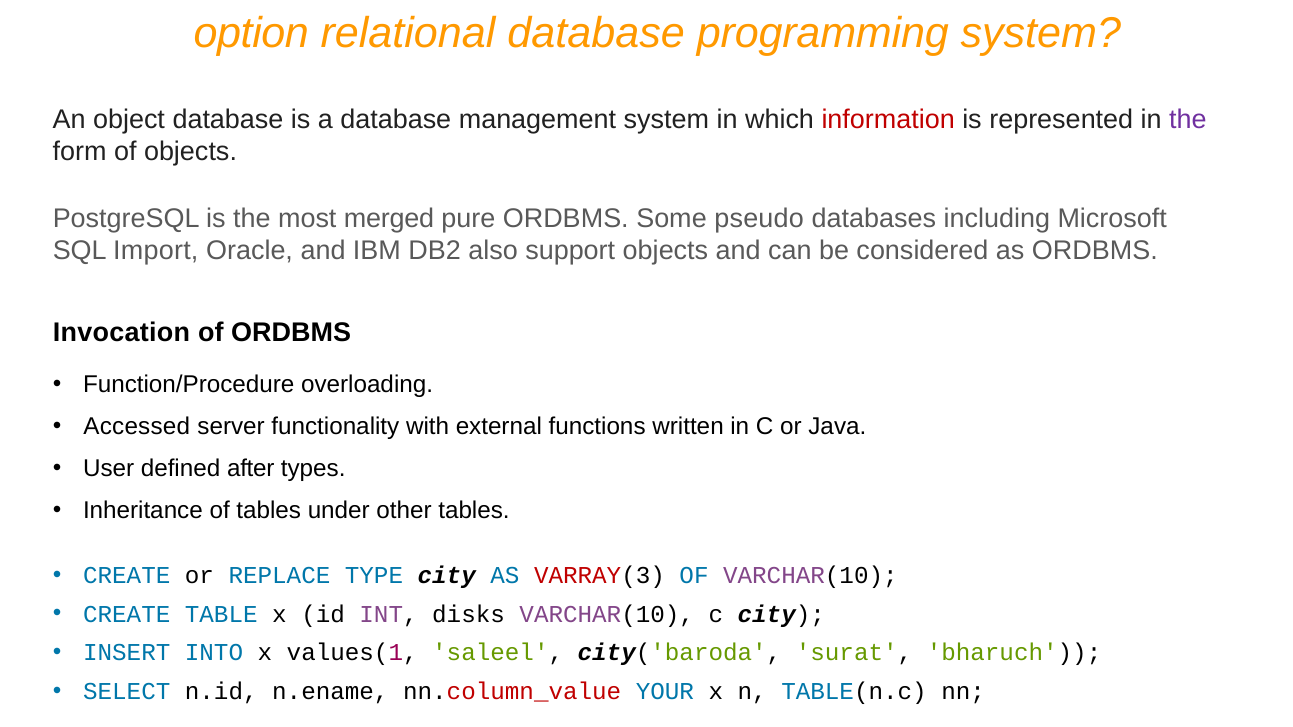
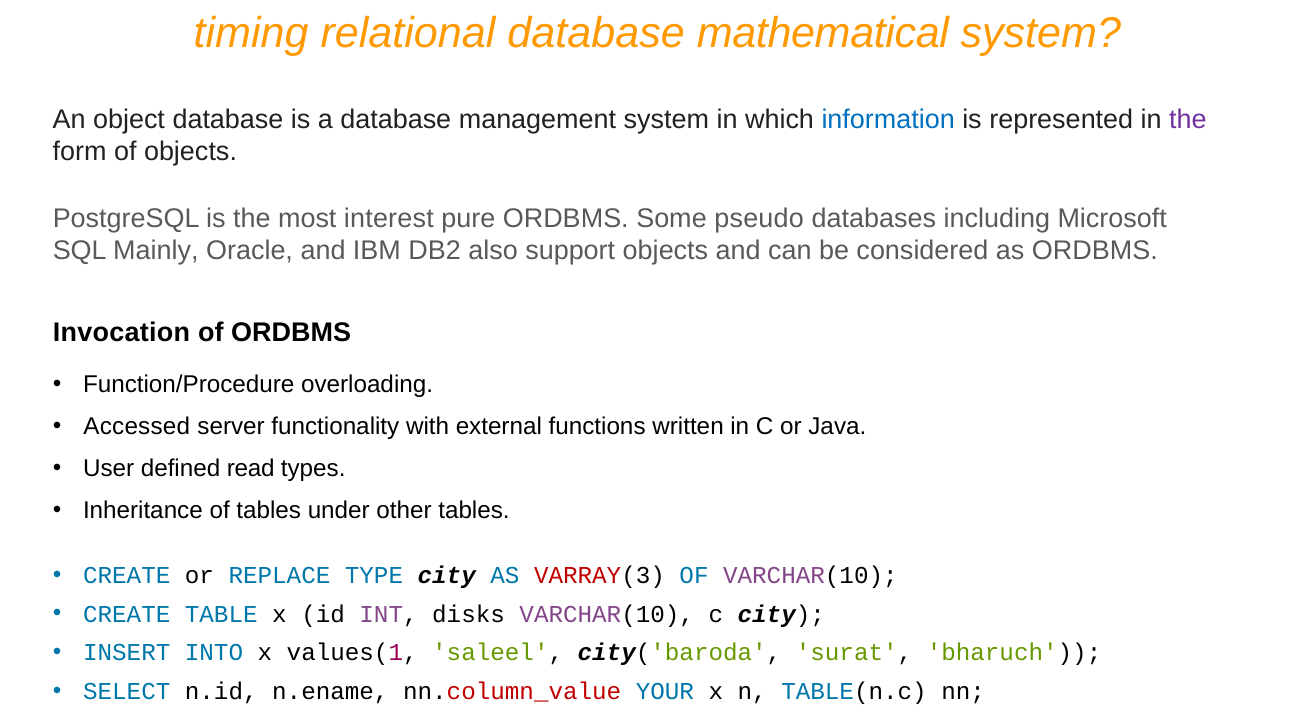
option: option -> timing
programming: programming -> mathematical
information colour: red -> blue
merged: merged -> interest
Import: Import -> Mainly
after: after -> read
